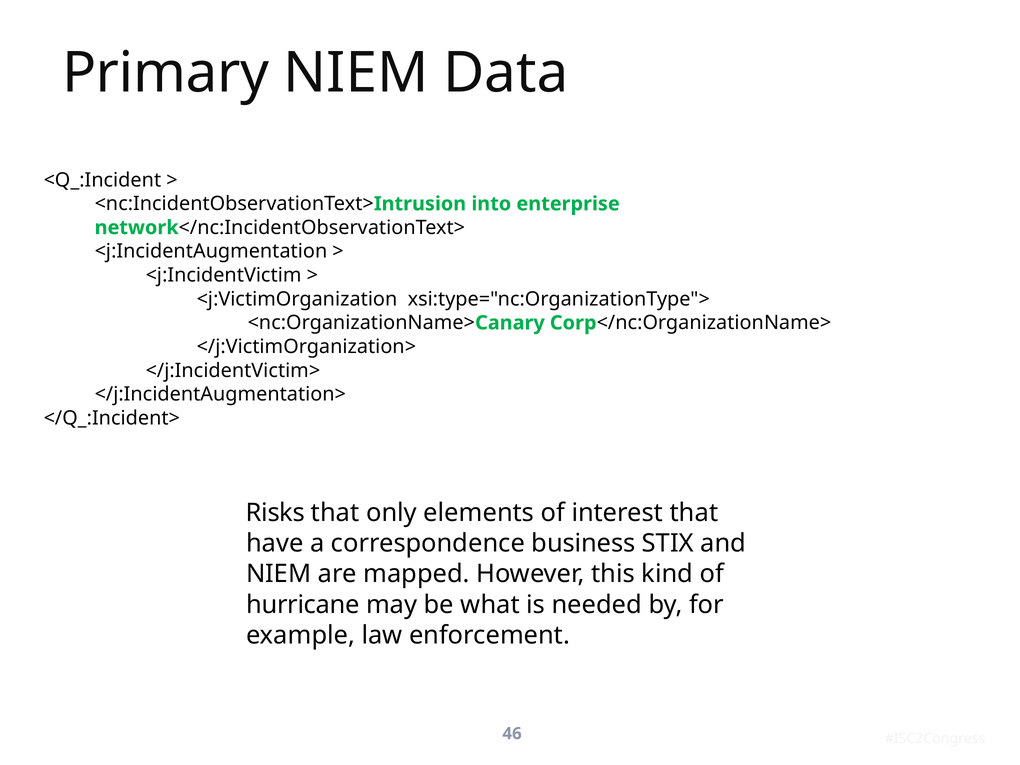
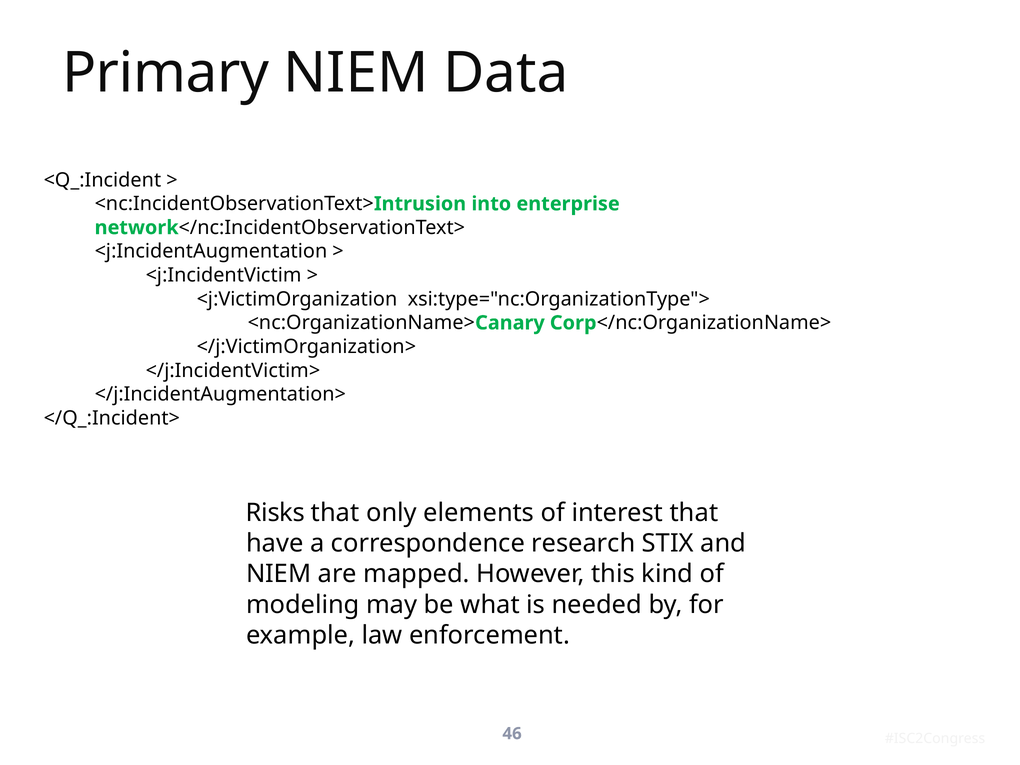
business: business -> research
hurricane: hurricane -> modeling
